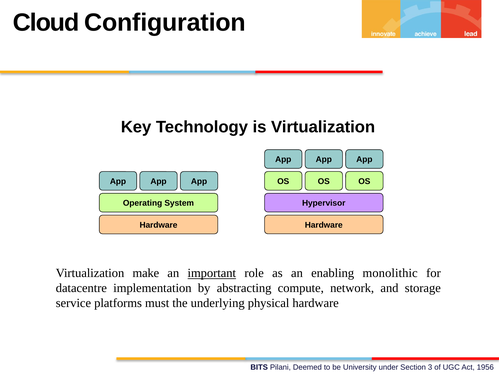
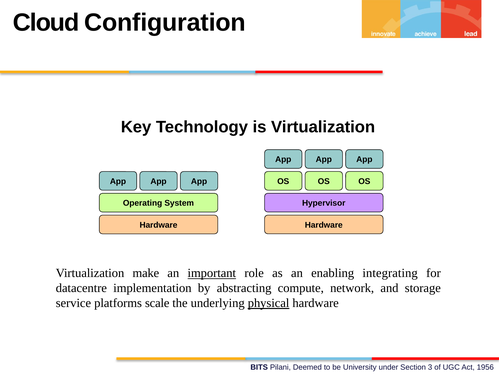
monolithic: monolithic -> integrating
must: must -> scale
physical underline: none -> present
